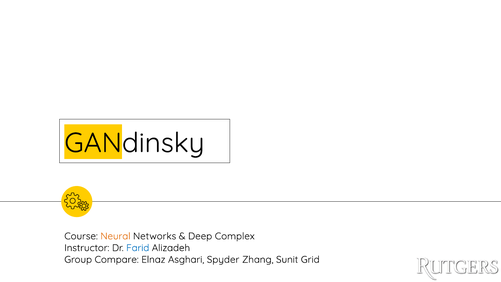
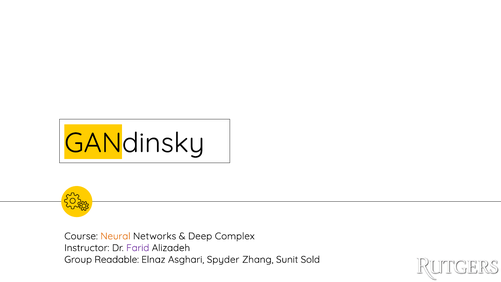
Farid colour: blue -> purple
Compare: Compare -> Readable
Grid: Grid -> Sold
